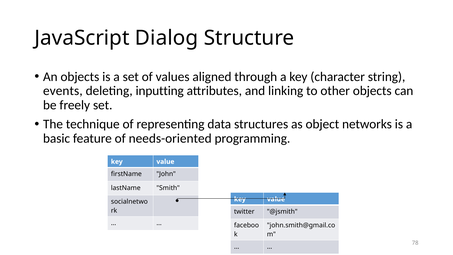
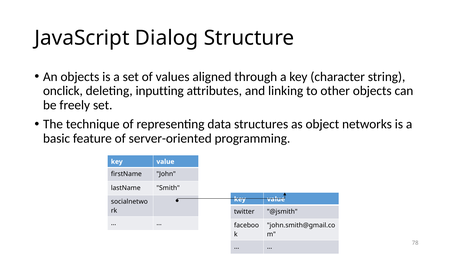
events: events -> onclick
needs-oriented: needs-oriented -> server-oriented
